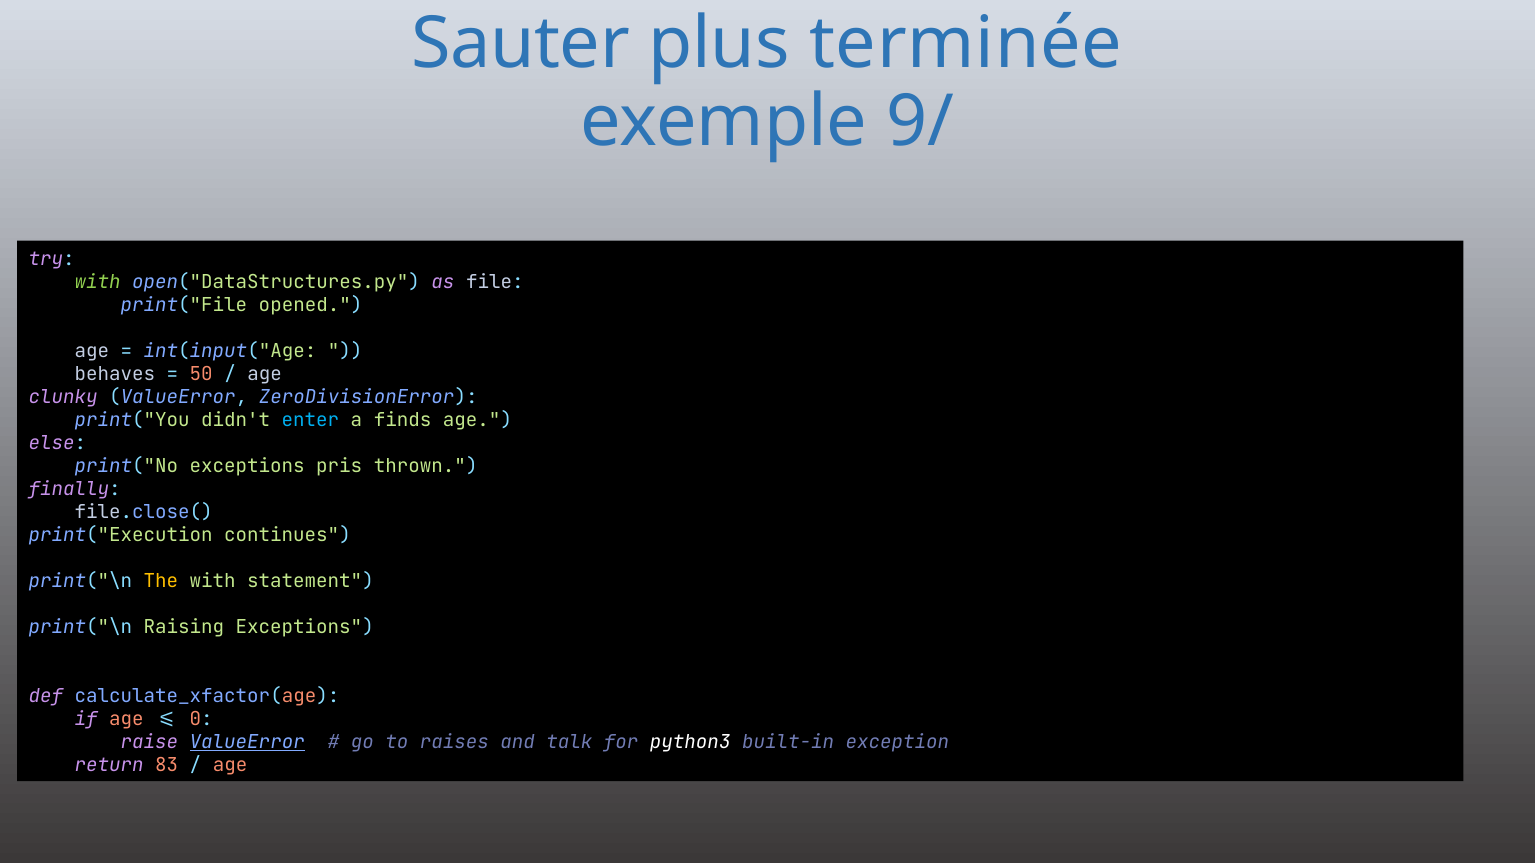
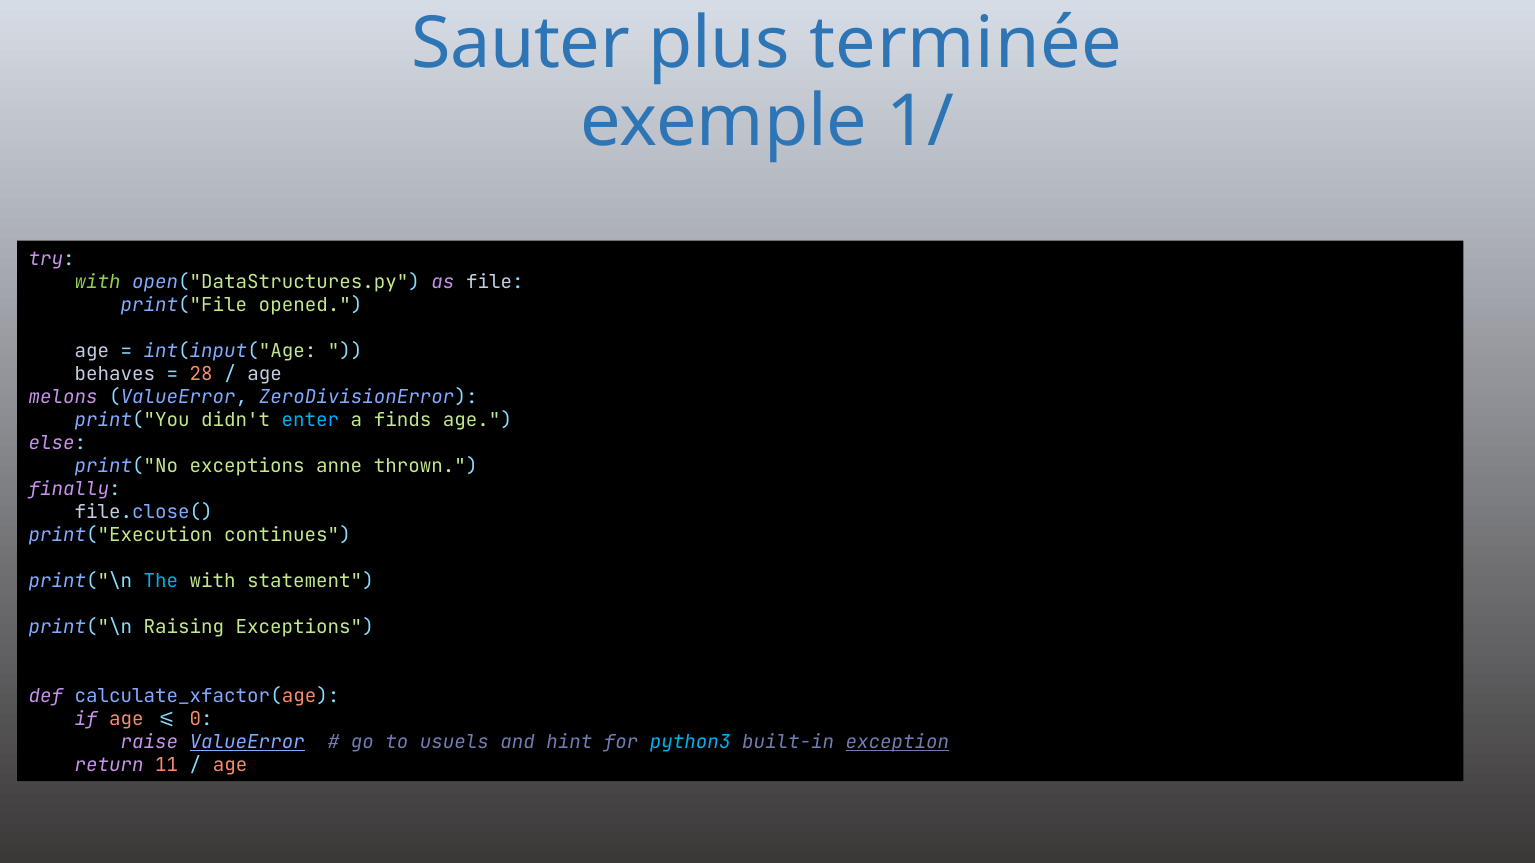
9/: 9/ -> 1/
50: 50 -> 28
clunky: clunky -> melons
pris: pris -> anne
The colour: yellow -> light blue
raises: raises -> usuels
talk: talk -> hint
python3 colour: white -> light blue
exception underline: none -> present
83: 83 -> 11
